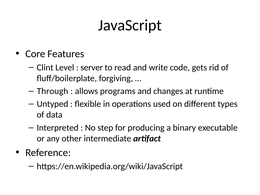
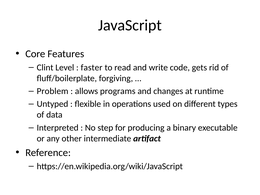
server: server -> faster
Through: Through -> Problem
